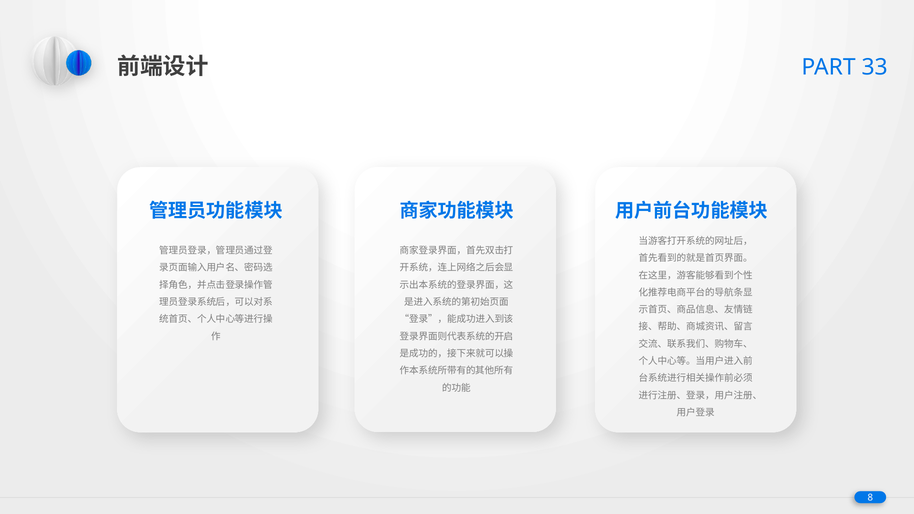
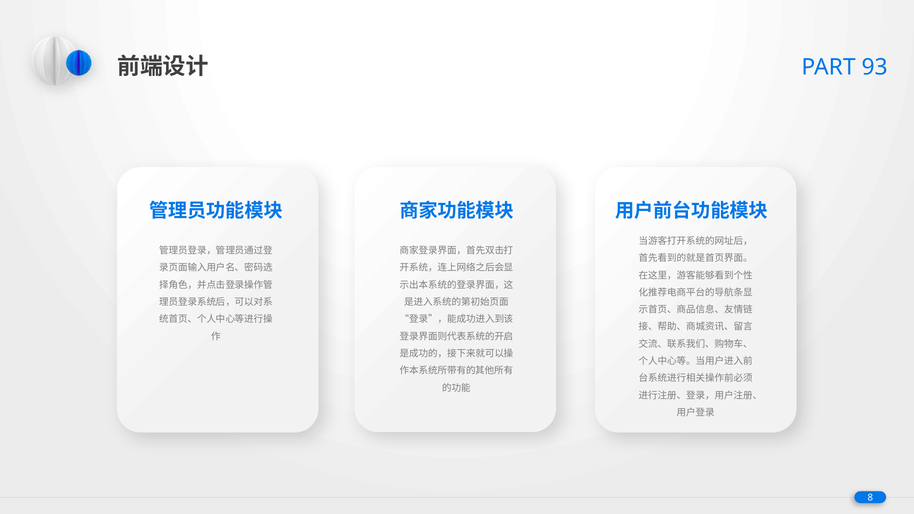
33: 33 -> 93
